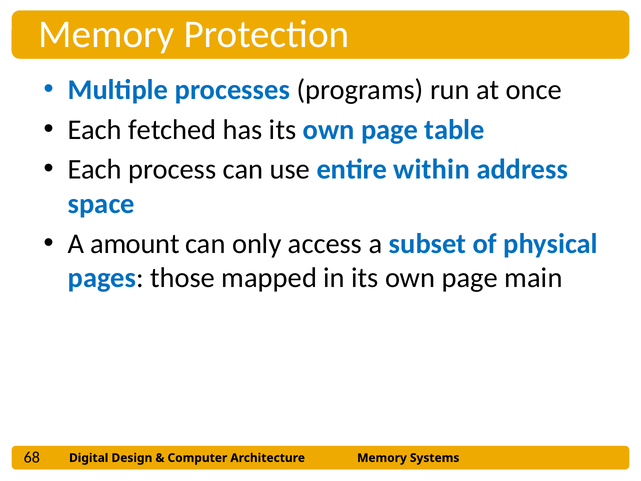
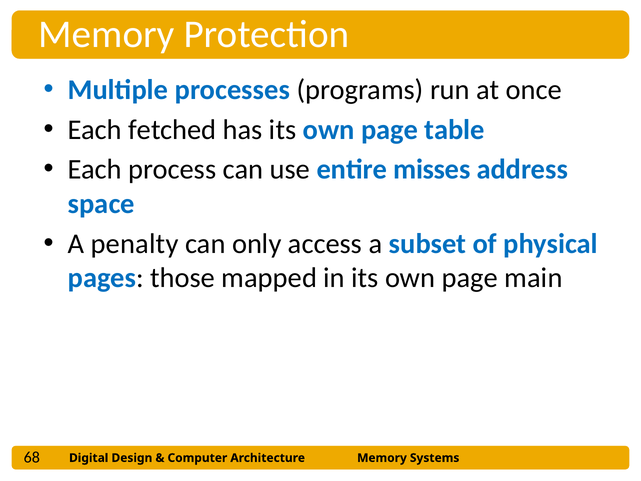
within: within -> misses
amount: amount -> penalty
